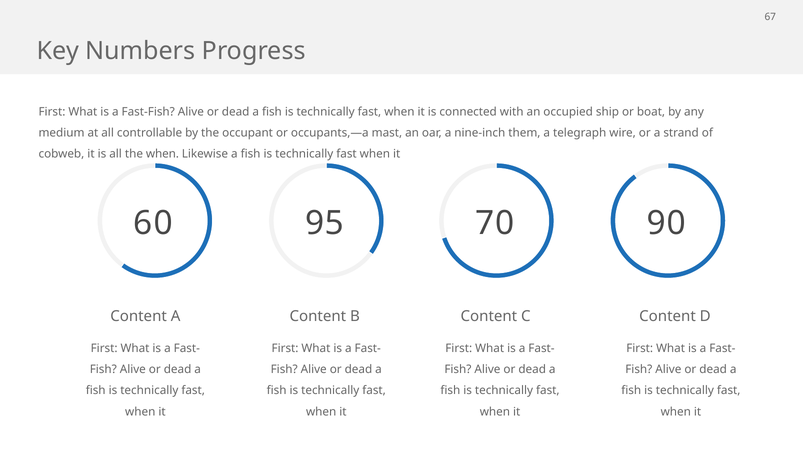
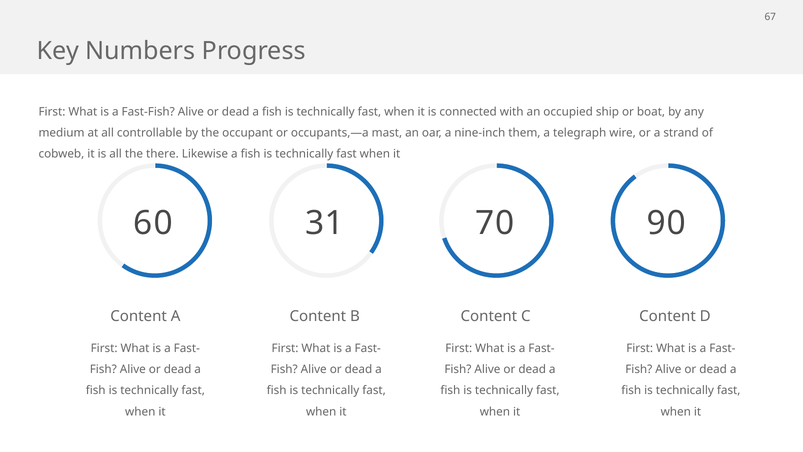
the when: when -> there
95: 95 -> 31
